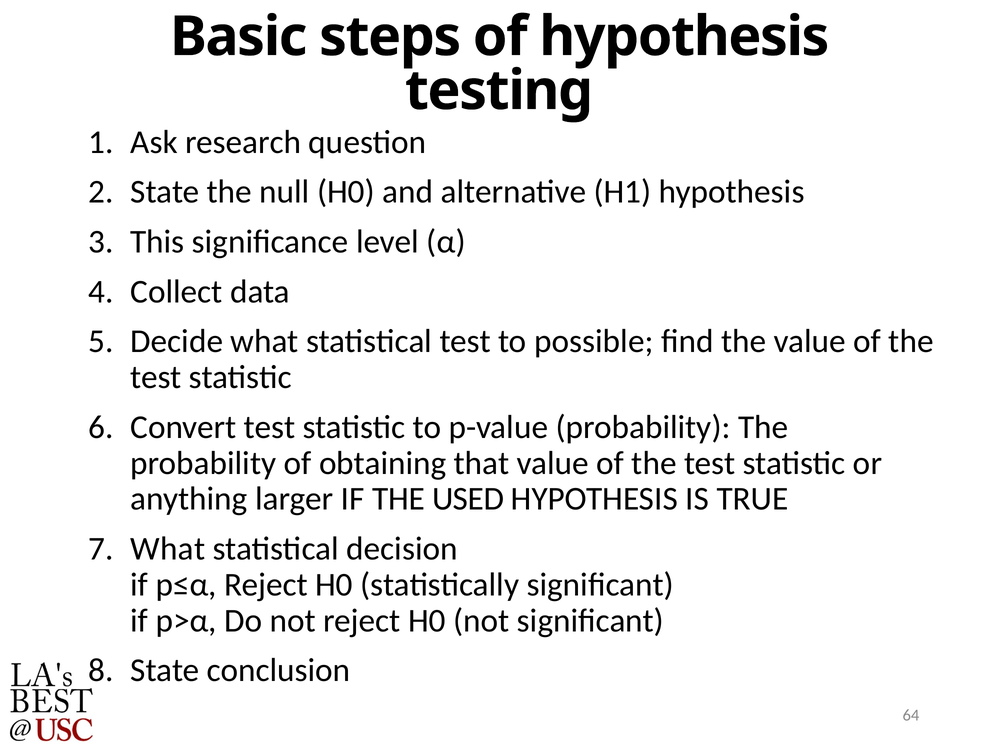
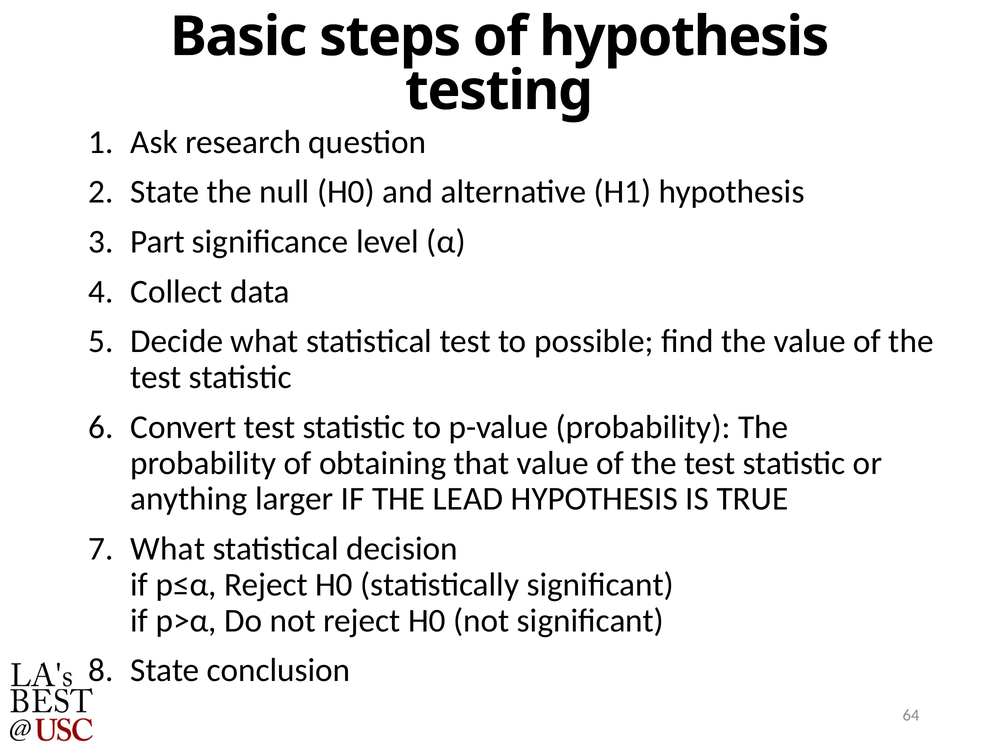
This: This -> Part
USED: USED -> LEAD
